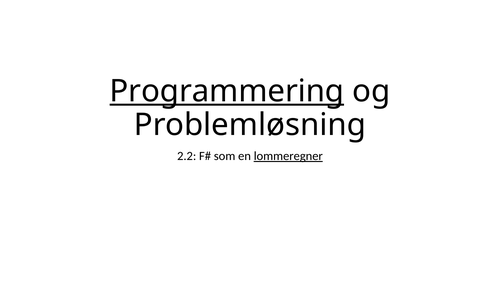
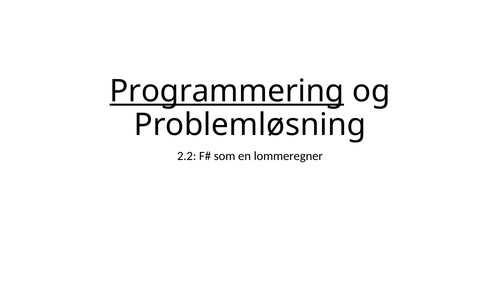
lommeregner underline: present -> none
